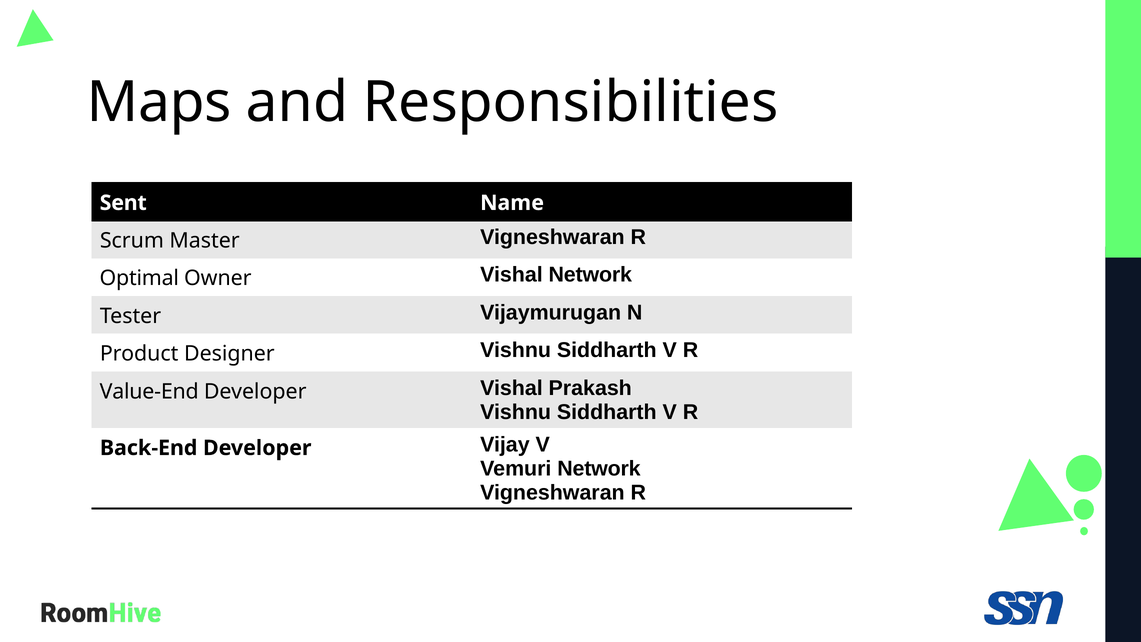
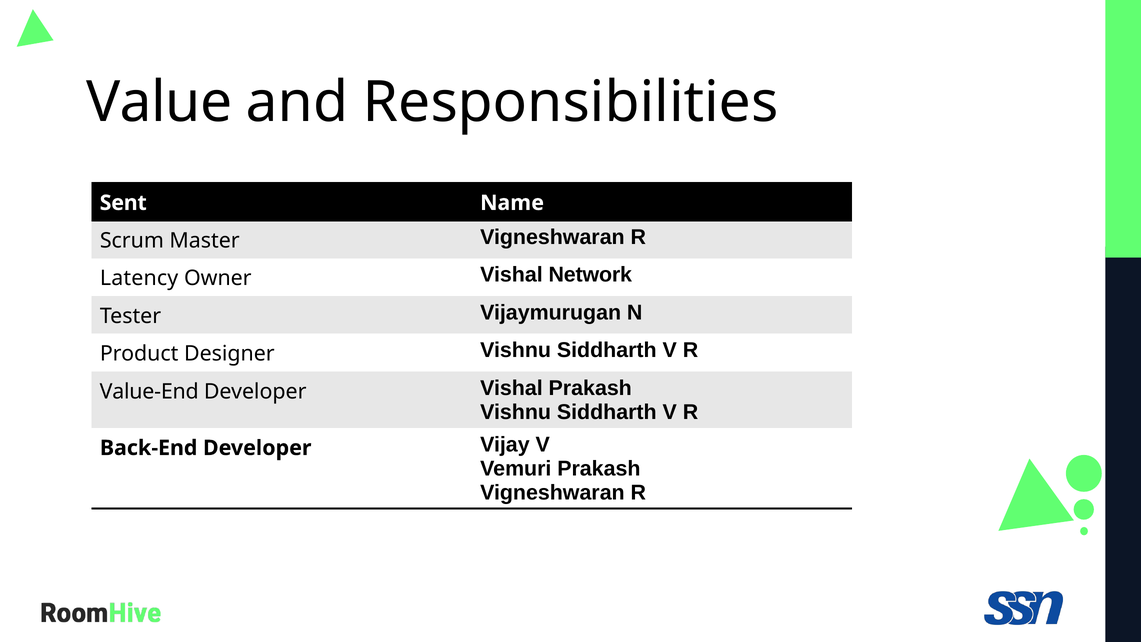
Maps: Maps -> Value
Optimal: Optimal -> Latency
Vemuri Network: Network -> Prakash
